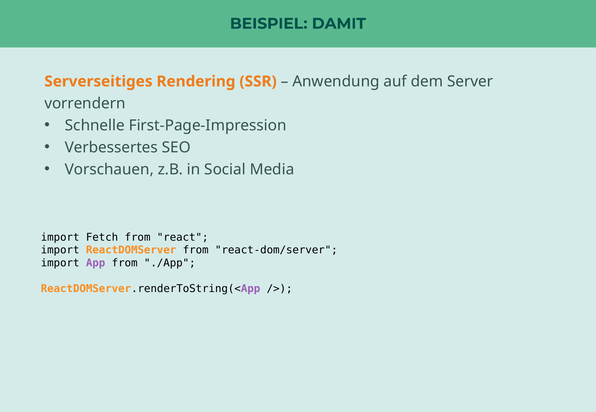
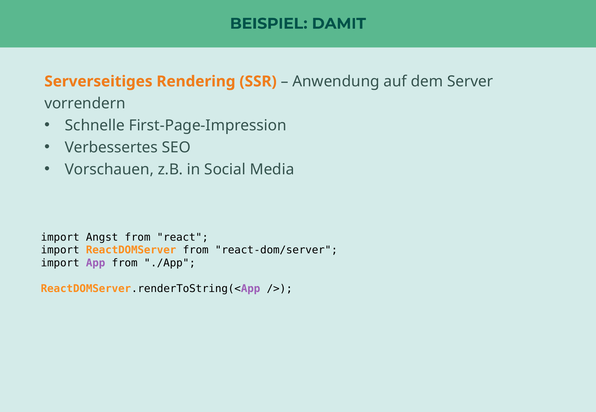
Fetch: Fetch -> Angst
